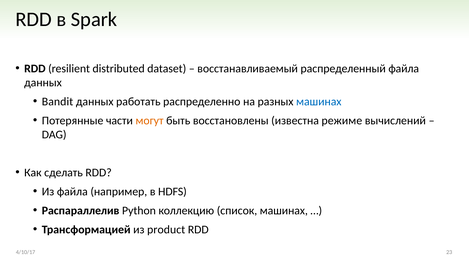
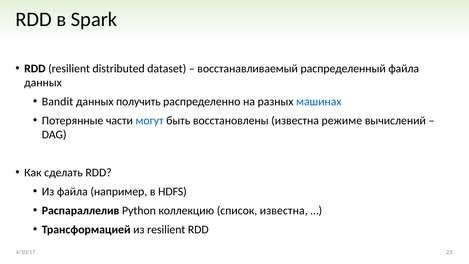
работать: работать -> получить
могут colour: orange -> blue
список машинах: машинах -> известна
из product: product -> resilient
